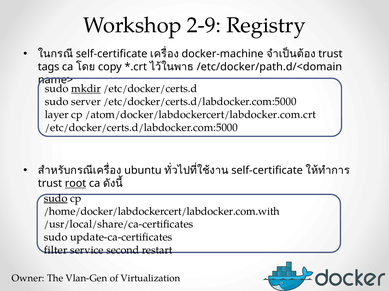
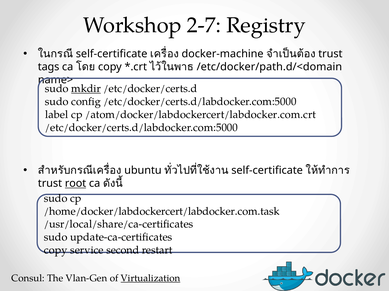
2-9: 2-9 -> 2-7
server: server -> config
layer: layer -> label
sudo at (56, 199) underline: present -> none
/home/docker/labdockercert/labdocker.com.with: /home/docker/labdockercert/labdocker.com.with -> /home/docker/labdockercert/labdocker.com.task
filter at (56, 251): filter -> copy
Owner: Owner -> Consul
Virtualization underline: none -> present
